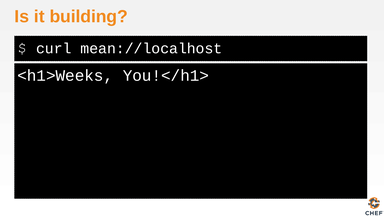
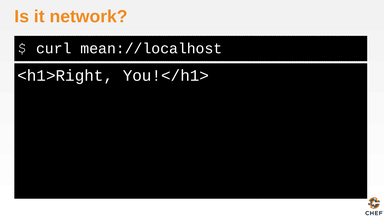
building: building -> network
<h1>Weeks: <h1>Weeks -> <h1>Right
